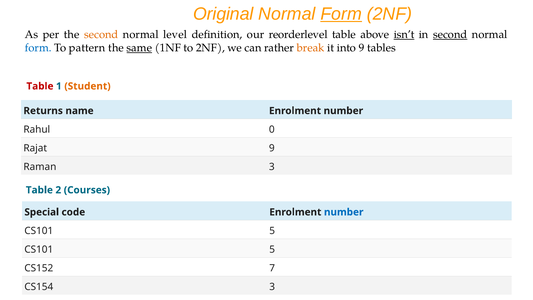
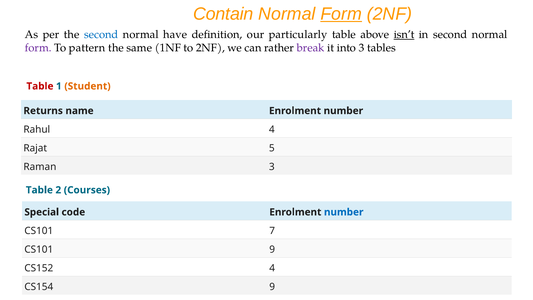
Original: Original -> Contain
second at (101, 34) colour: orange -> blue
level: level -> have
reorderlevel: reorderlevel -> particularly
second at (450, 34) underline: present -> none
form at (38, 48) colour: blue -> purple
same underline: present -> none
break colour: orange -> purple
into 9: 9 -> 3
Rahul 0: 0 -> 4
Rajat 9: 9 -> 5
5 at (272, 231): 5 -> 7
5 at (272, 249): 5 -> 9
CS152 7: 7 -> 4
CS154 3: 3 -> 9
